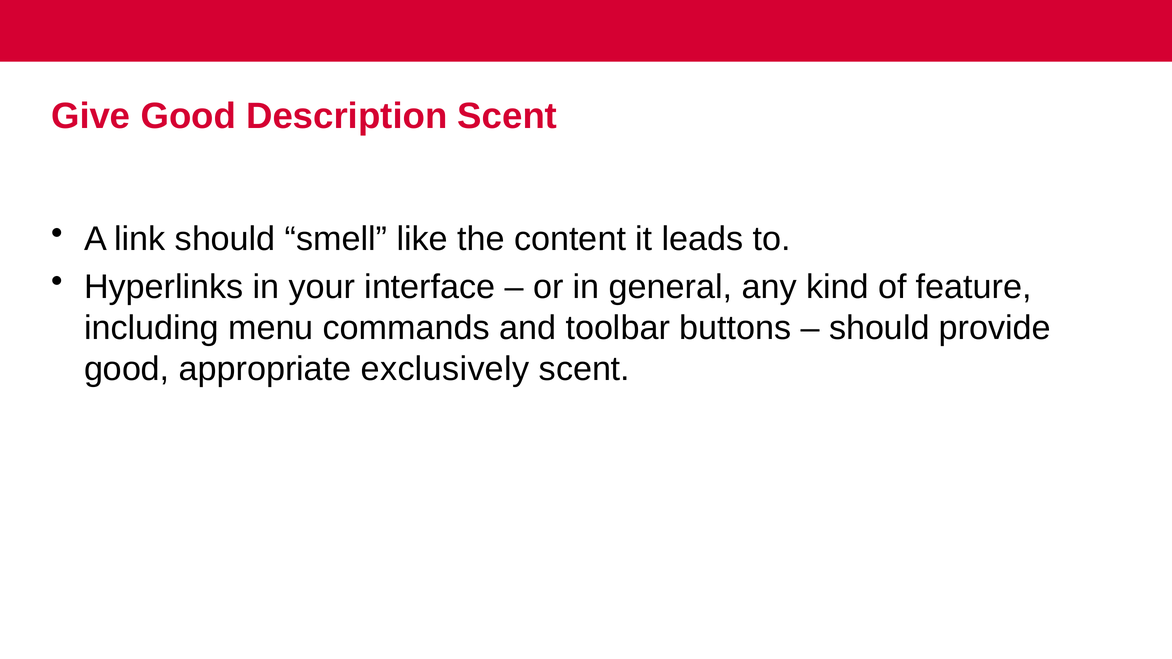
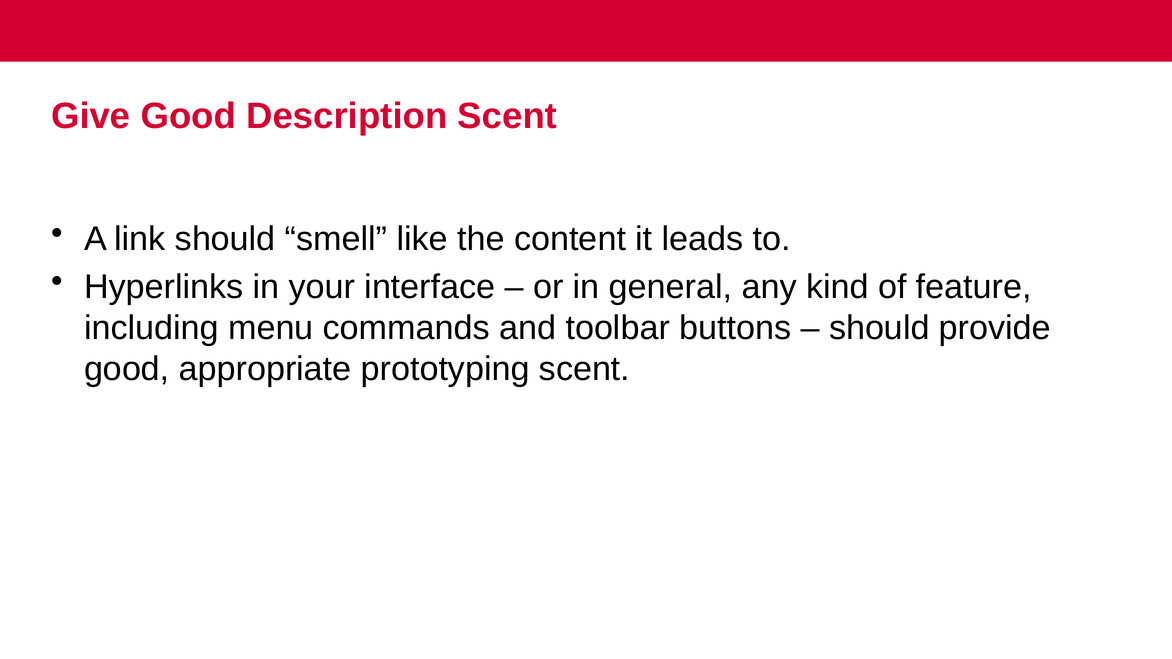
exclusively: exclusively -> prototyping
